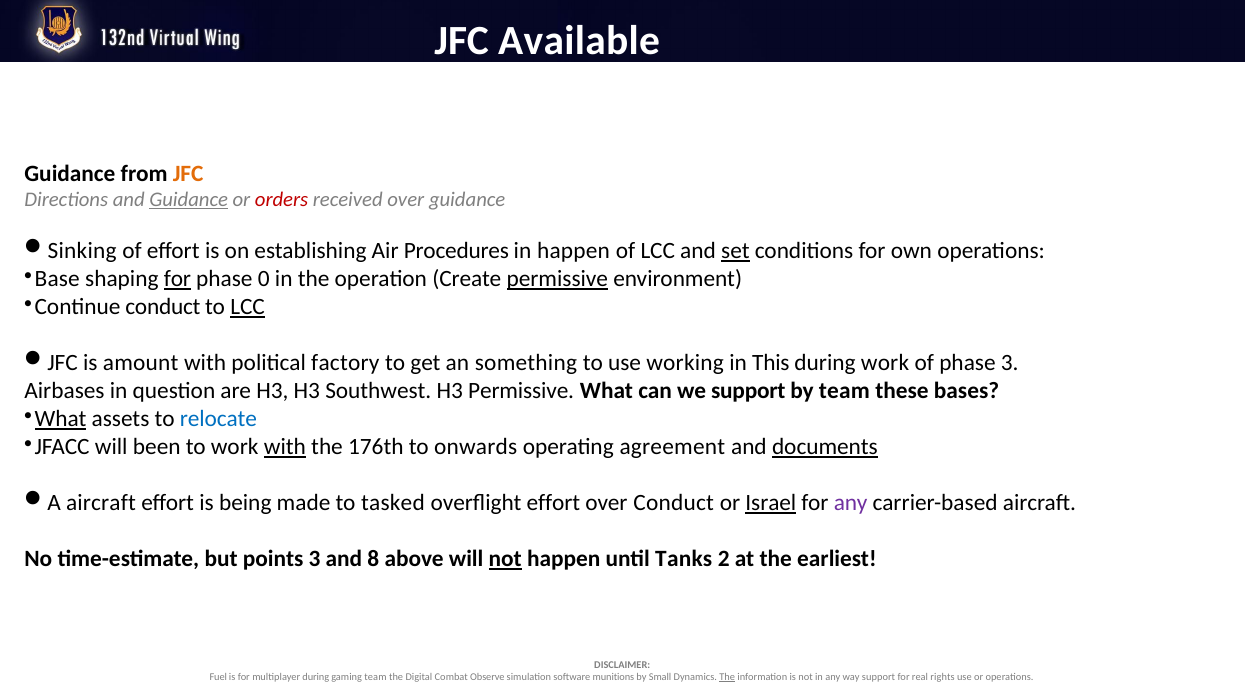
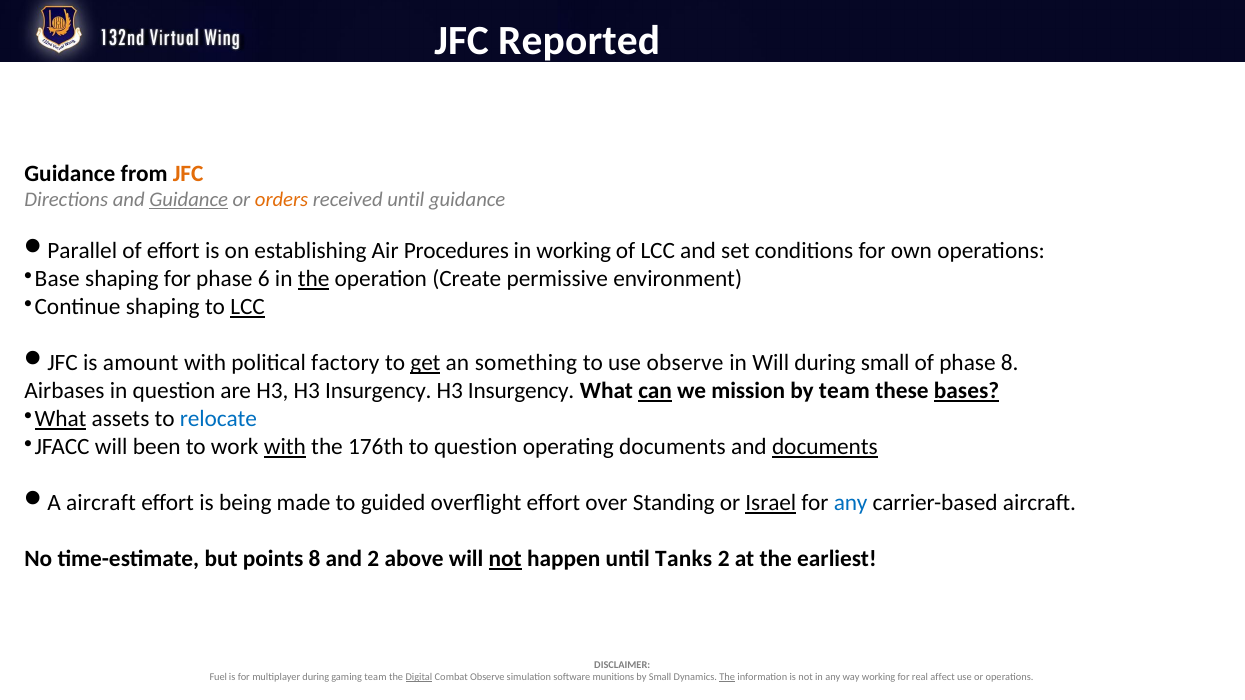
Available: Available -> Reported
orders colour: red -> orange
received over: over -> until
Sinking: Sinking -> Parallel
in happen: happen -> working
set underline: present -> none
for at (177, 279) underline: present -> none
0: 0 -> 6
the at (314, 279) underline: none -> present
permissive at (557, 279) underline: present -> none
Continue conduct: conduct -> shaping
get underline: none -> present
use working: working -> observe
in This: This -> Will
during work: work -> small
phase 3: 3 -> 8
H3 H3 Southwest: Southwest -> Insurgency
Permissive at (521, 391): Permissive -> Insurgency
can underline: none -> present
we support: support -> mission
bases underline: none -> present
to onwards: onwards -> question
operating agreement: agreement -> documents
tasked: tasked -> guided
over Conduct: Conduct -> Standing
any at (851, 503) colour: purple -> blue
points 3: 3 -> 8
and 8: 8 -> 2
Digital underline: none -> present
way support: support -> working
rights: rights -> affect
